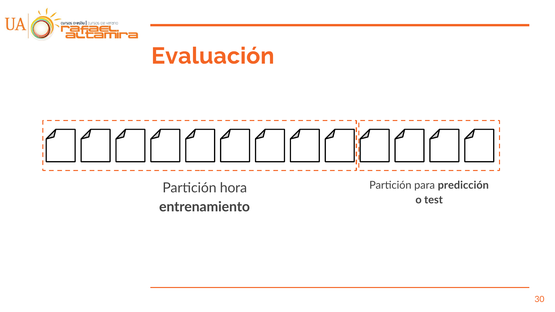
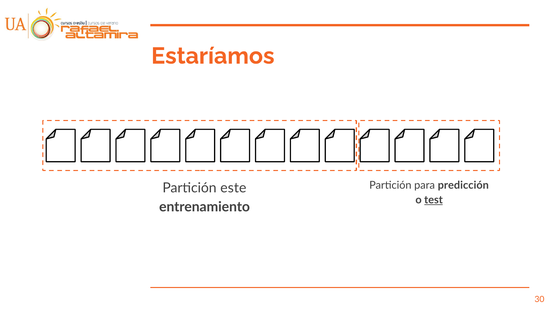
Evaluación: Evaluación -> Estaríamos
hora: hora -> este
test underline: none -> present
